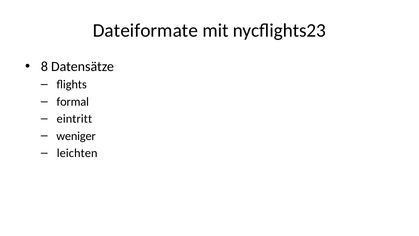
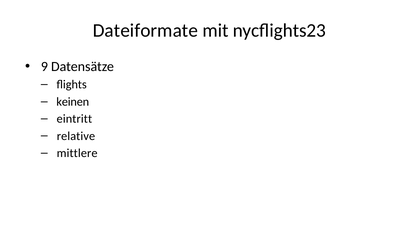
8: 8 -> 9
formal: formal -> keinen
weniger: weniger -> relative
leichten: leichten -> mittlere
